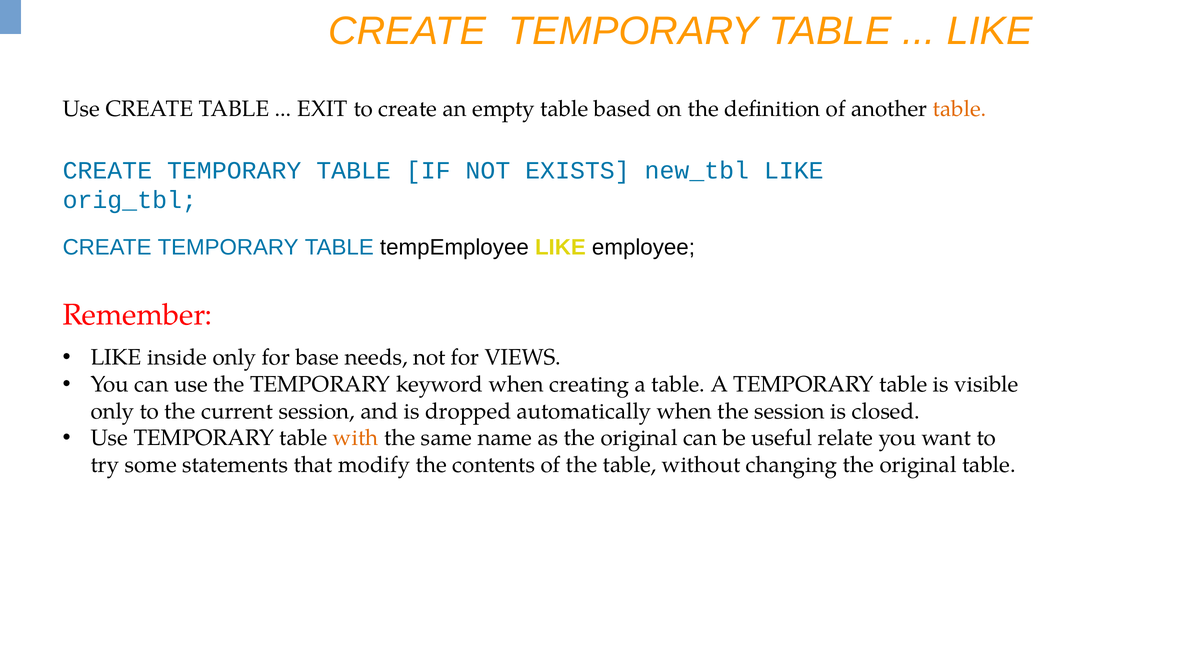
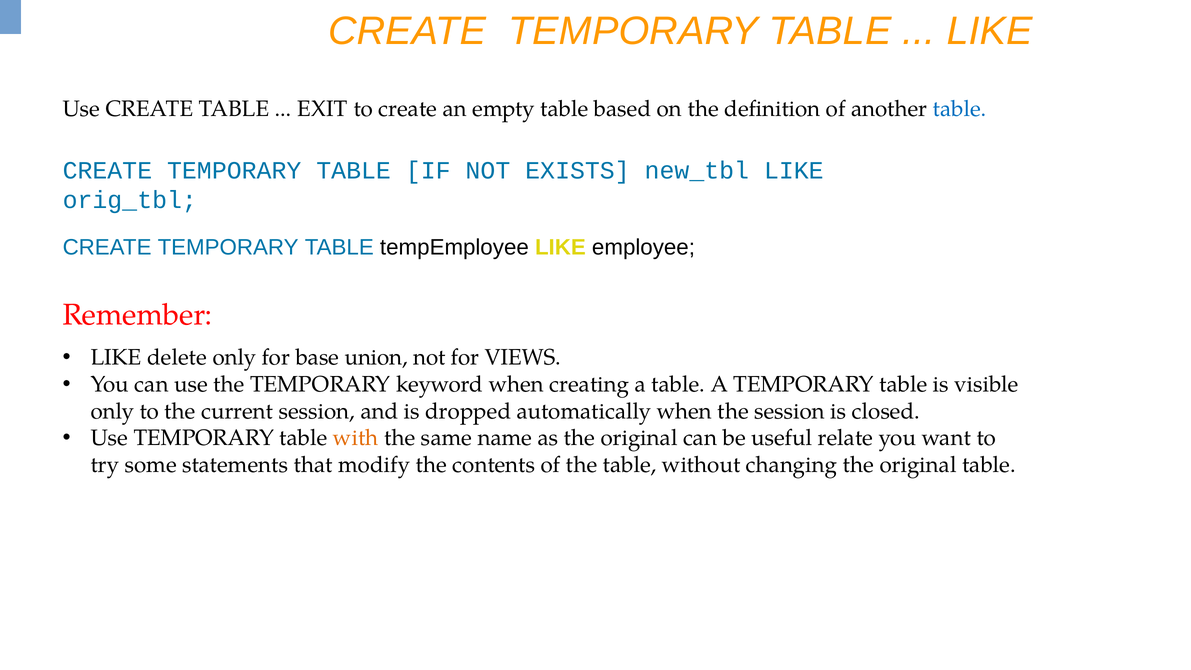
table at (960, 109) colour: orange -> blue
inside: inside -> delete
needs: needs -> union
